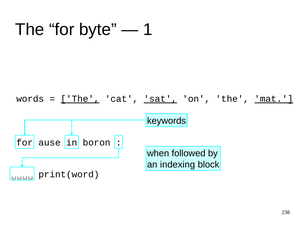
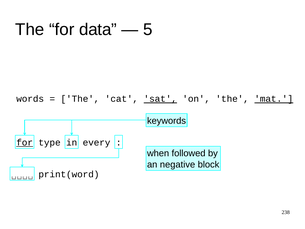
byte: byte -> data
1: 1 -> 5
The at (80, 99) underline: present -> none
for at (25, 142) underline: none -> present
ause: ause -> type
boron: boron -> every
indexing: indexing -> negative
